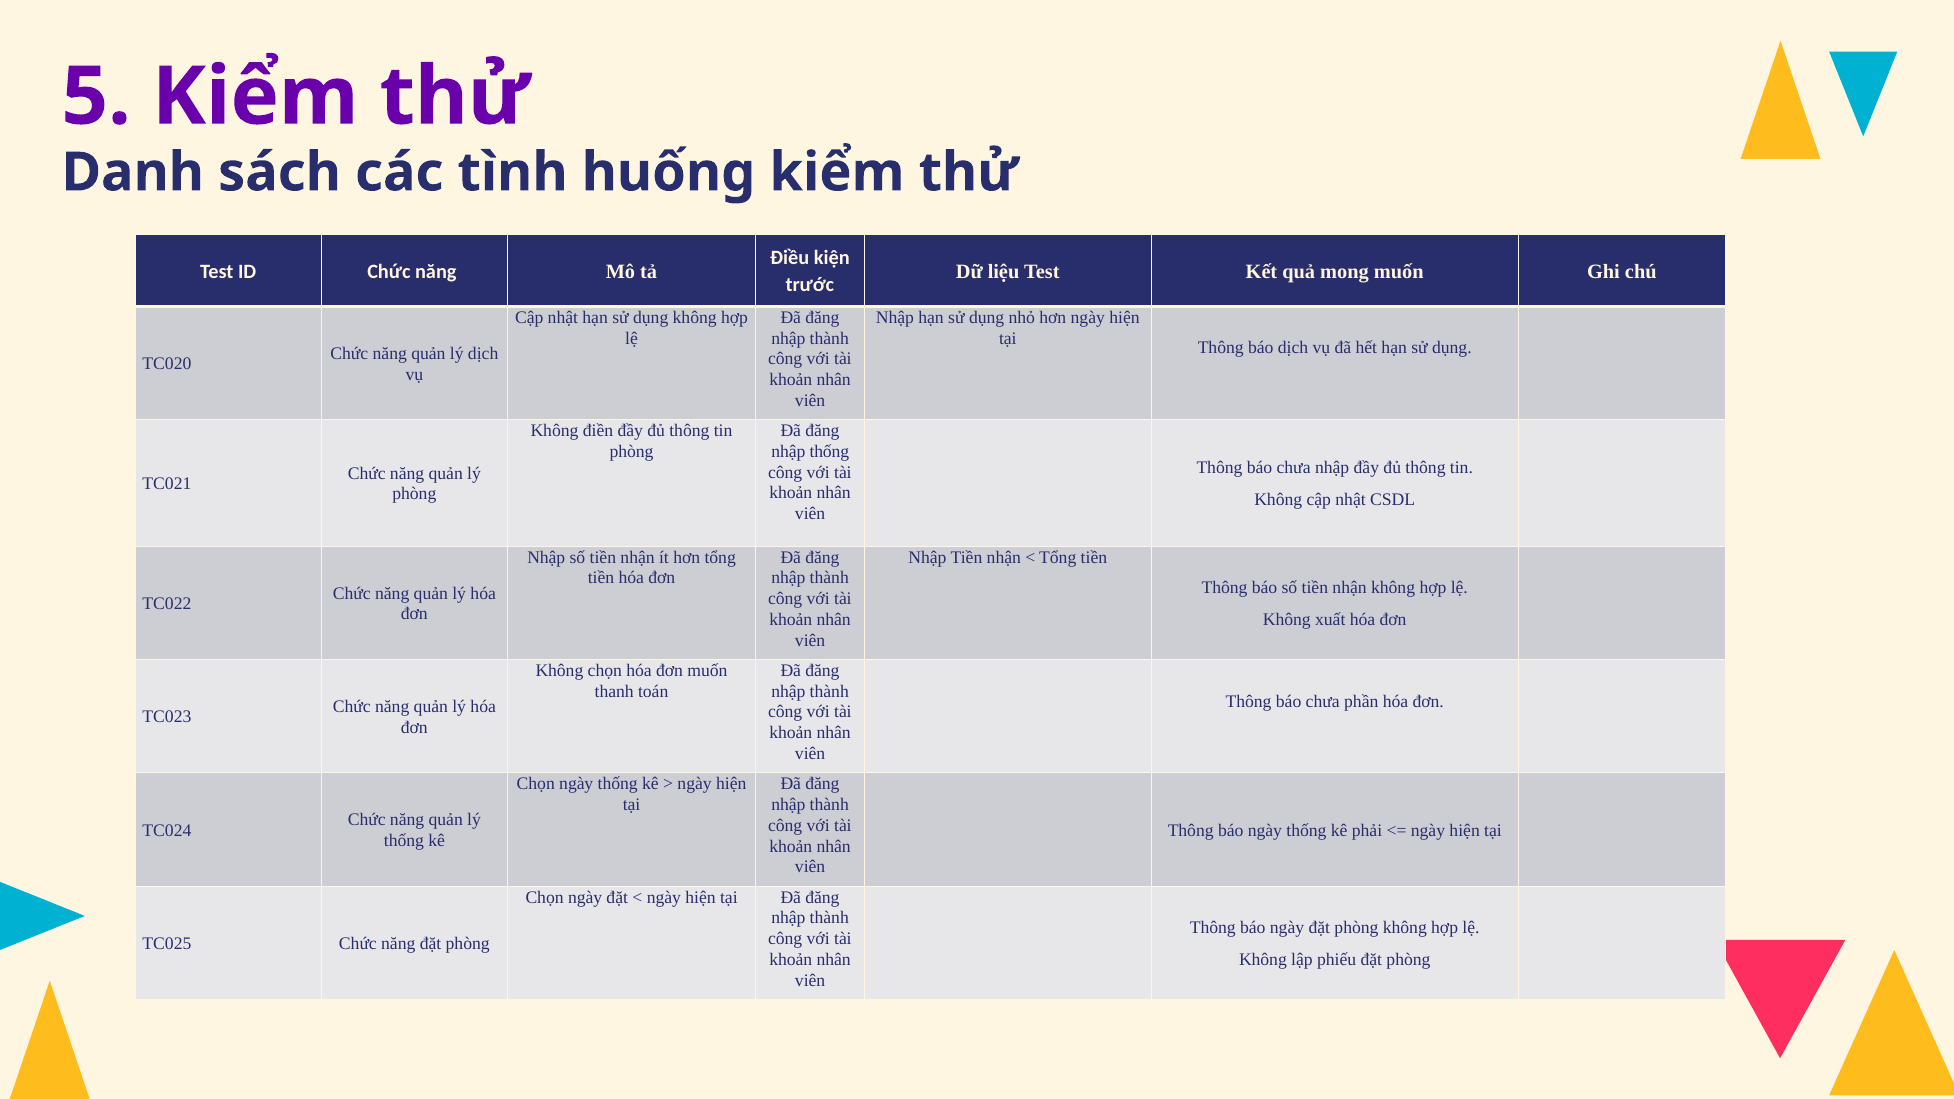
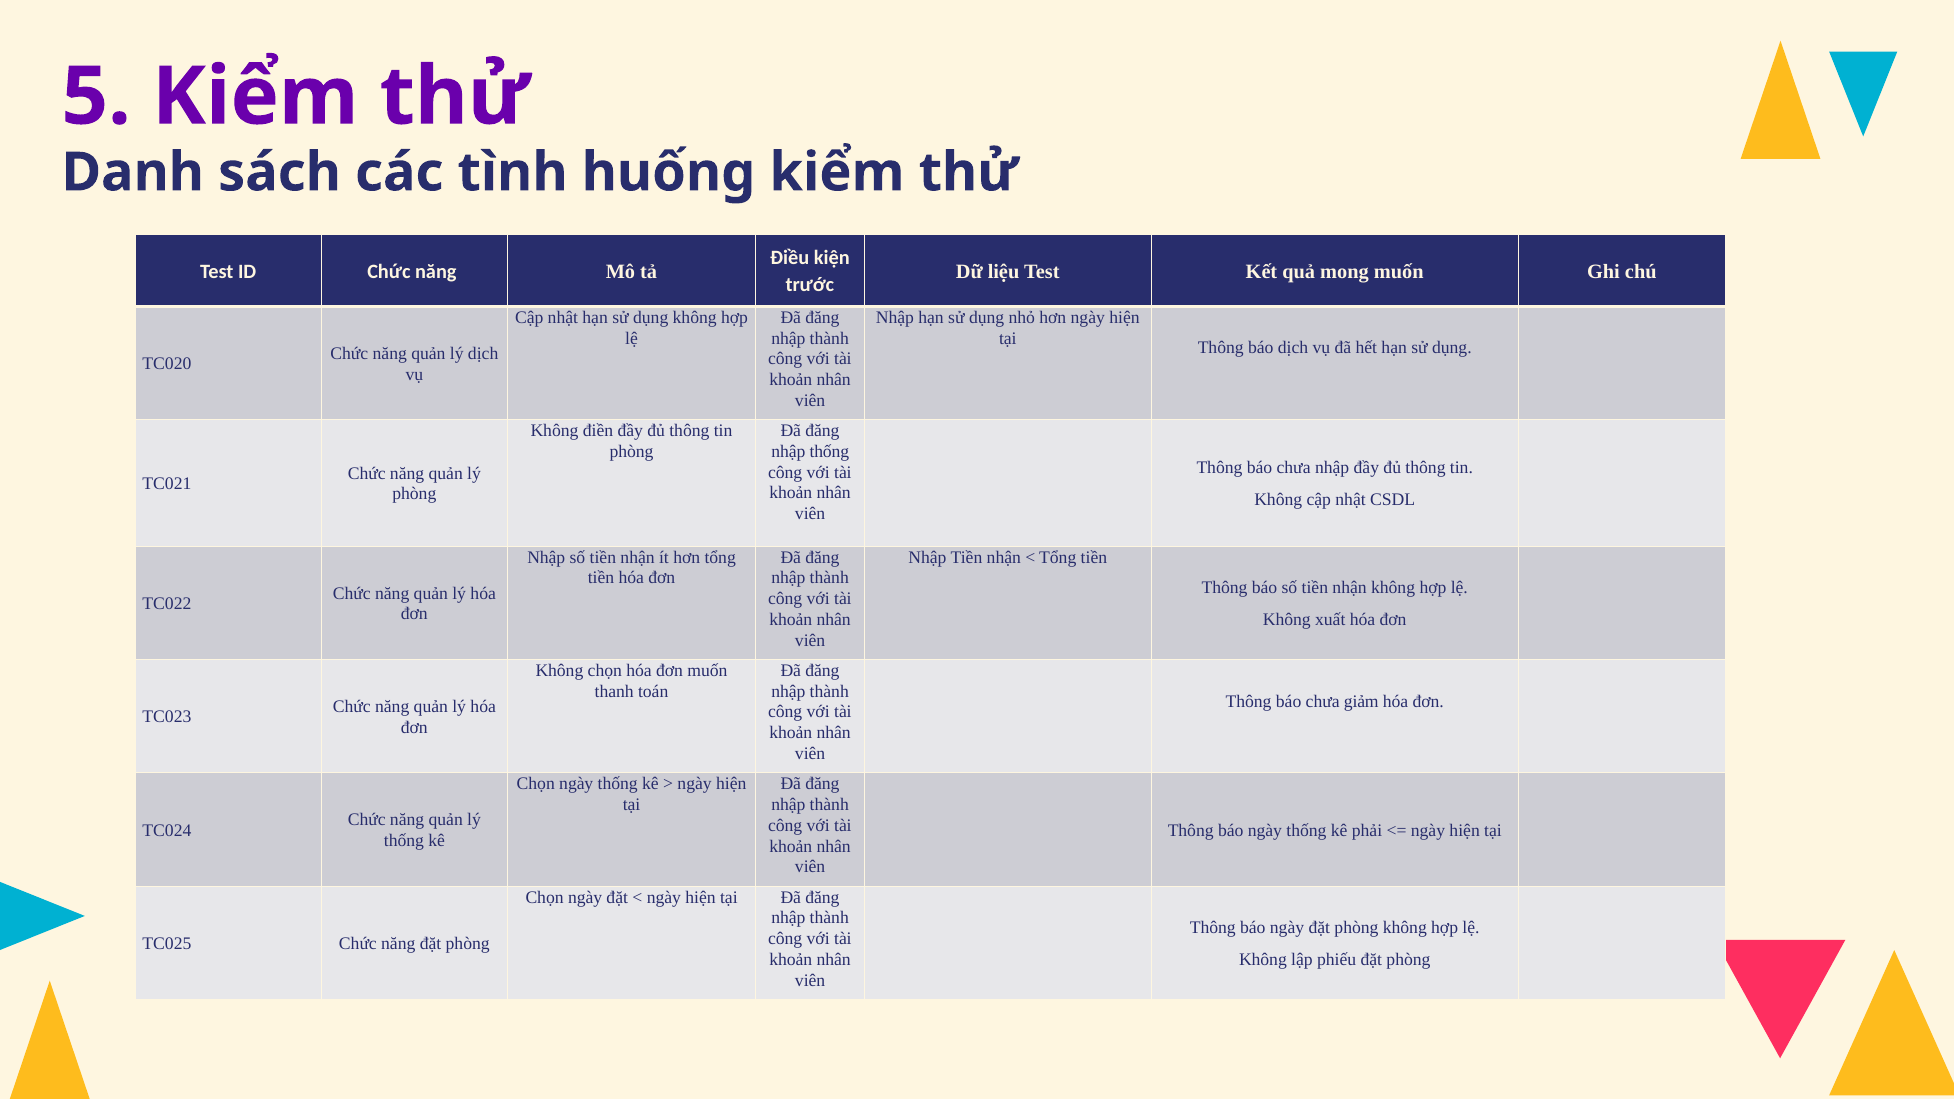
phần: phần -> giảm
